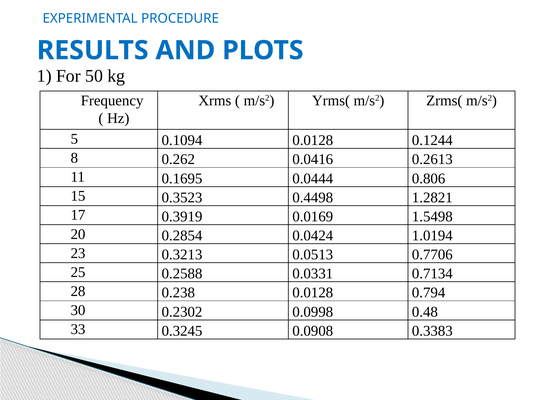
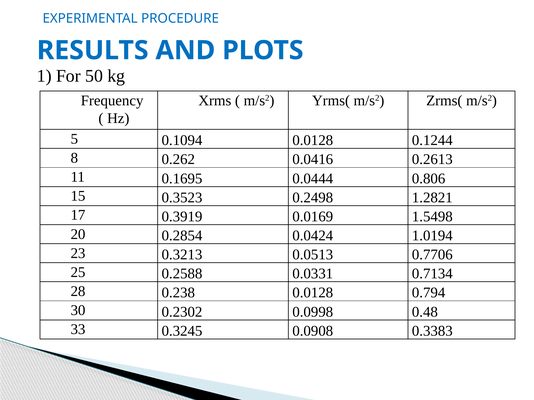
0.4498: 0.4498 -> 0.2498
